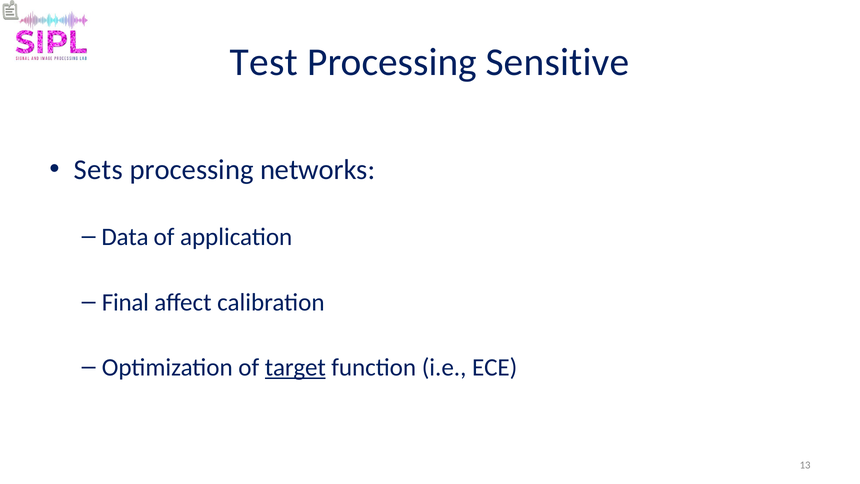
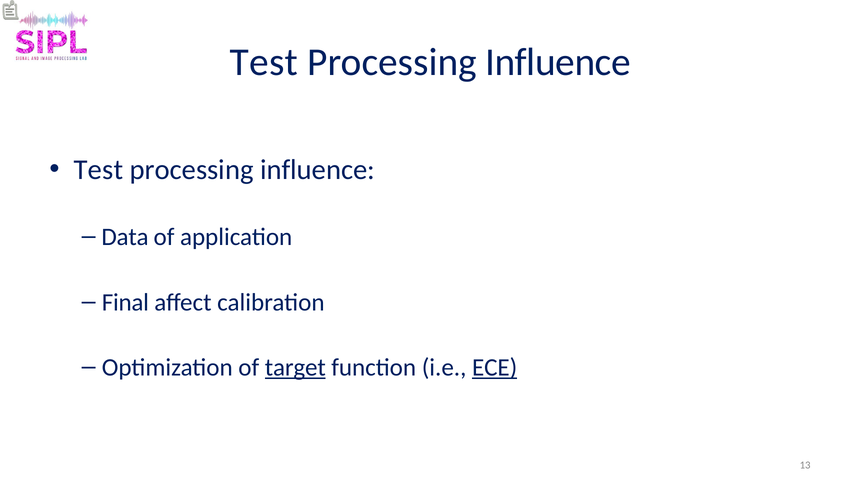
Sensitive at (558, 62): Sensitive -> Influence
Sets at (98, 170): Sets -> Test
networks at (318, 170): networks -> influence
ECE underline: none -> present
